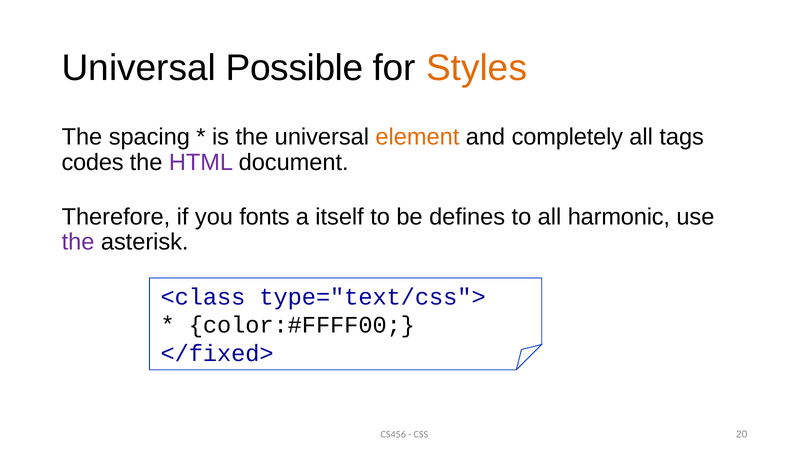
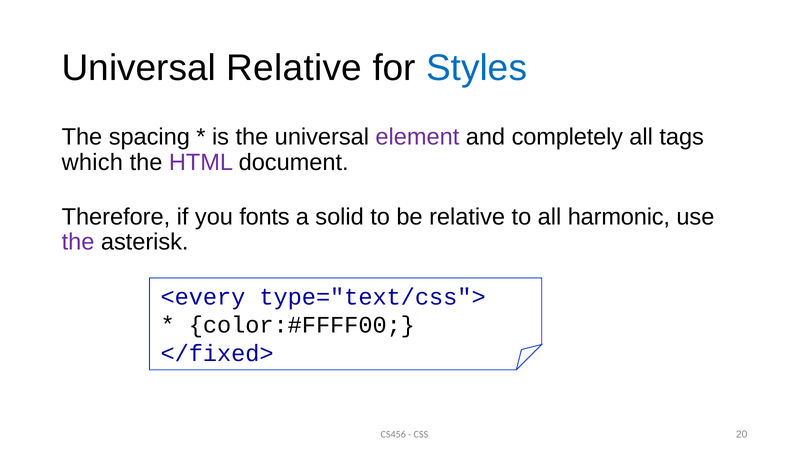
Universal Possible: Possible -> Relative
Styles colour: orange -> blue
element colour: orange -> purple
codes: codes -> which
itself: itself -> solid
be defines: defines -> relative
<class: <class -> <every
